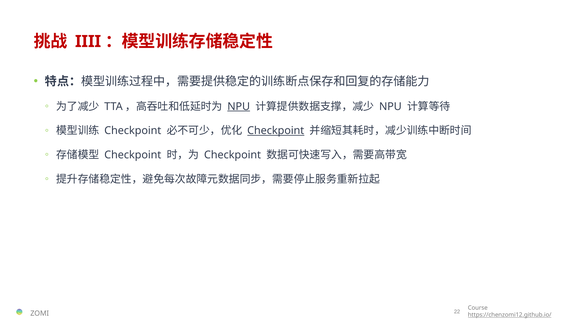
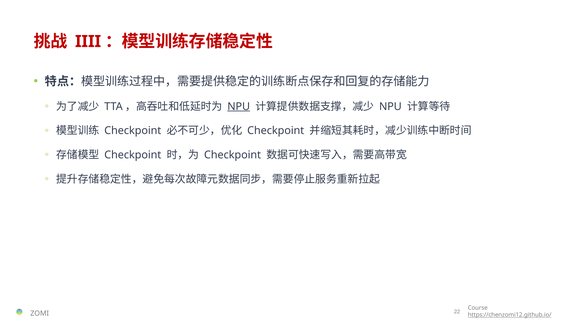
Checkpoint at (276, 131) underline: present -> none
